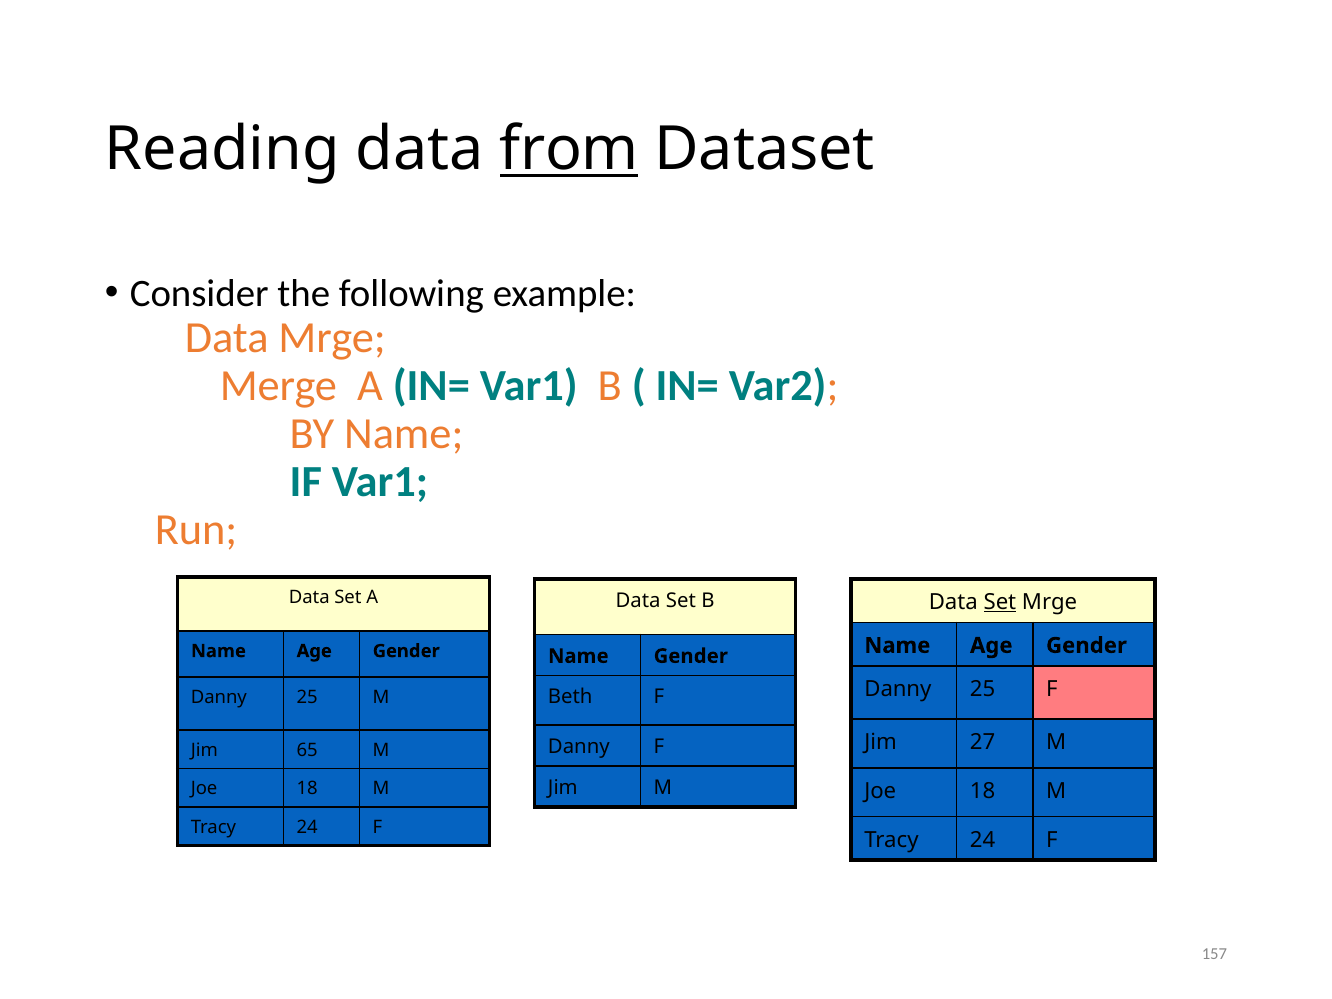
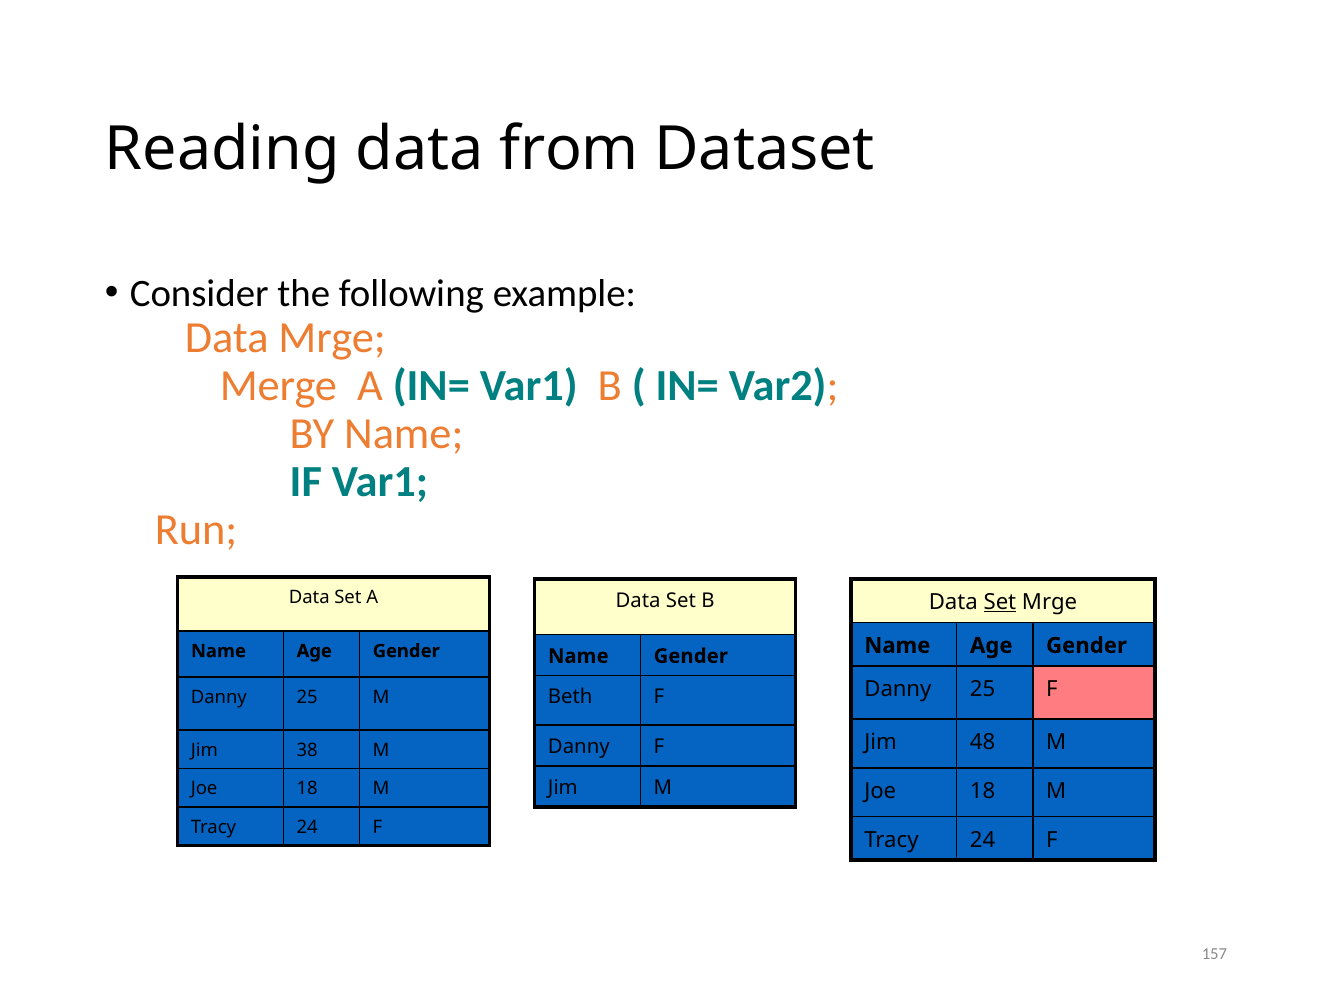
from underline: present -> none
27: 27 -> 48
65: 65 -> 38
